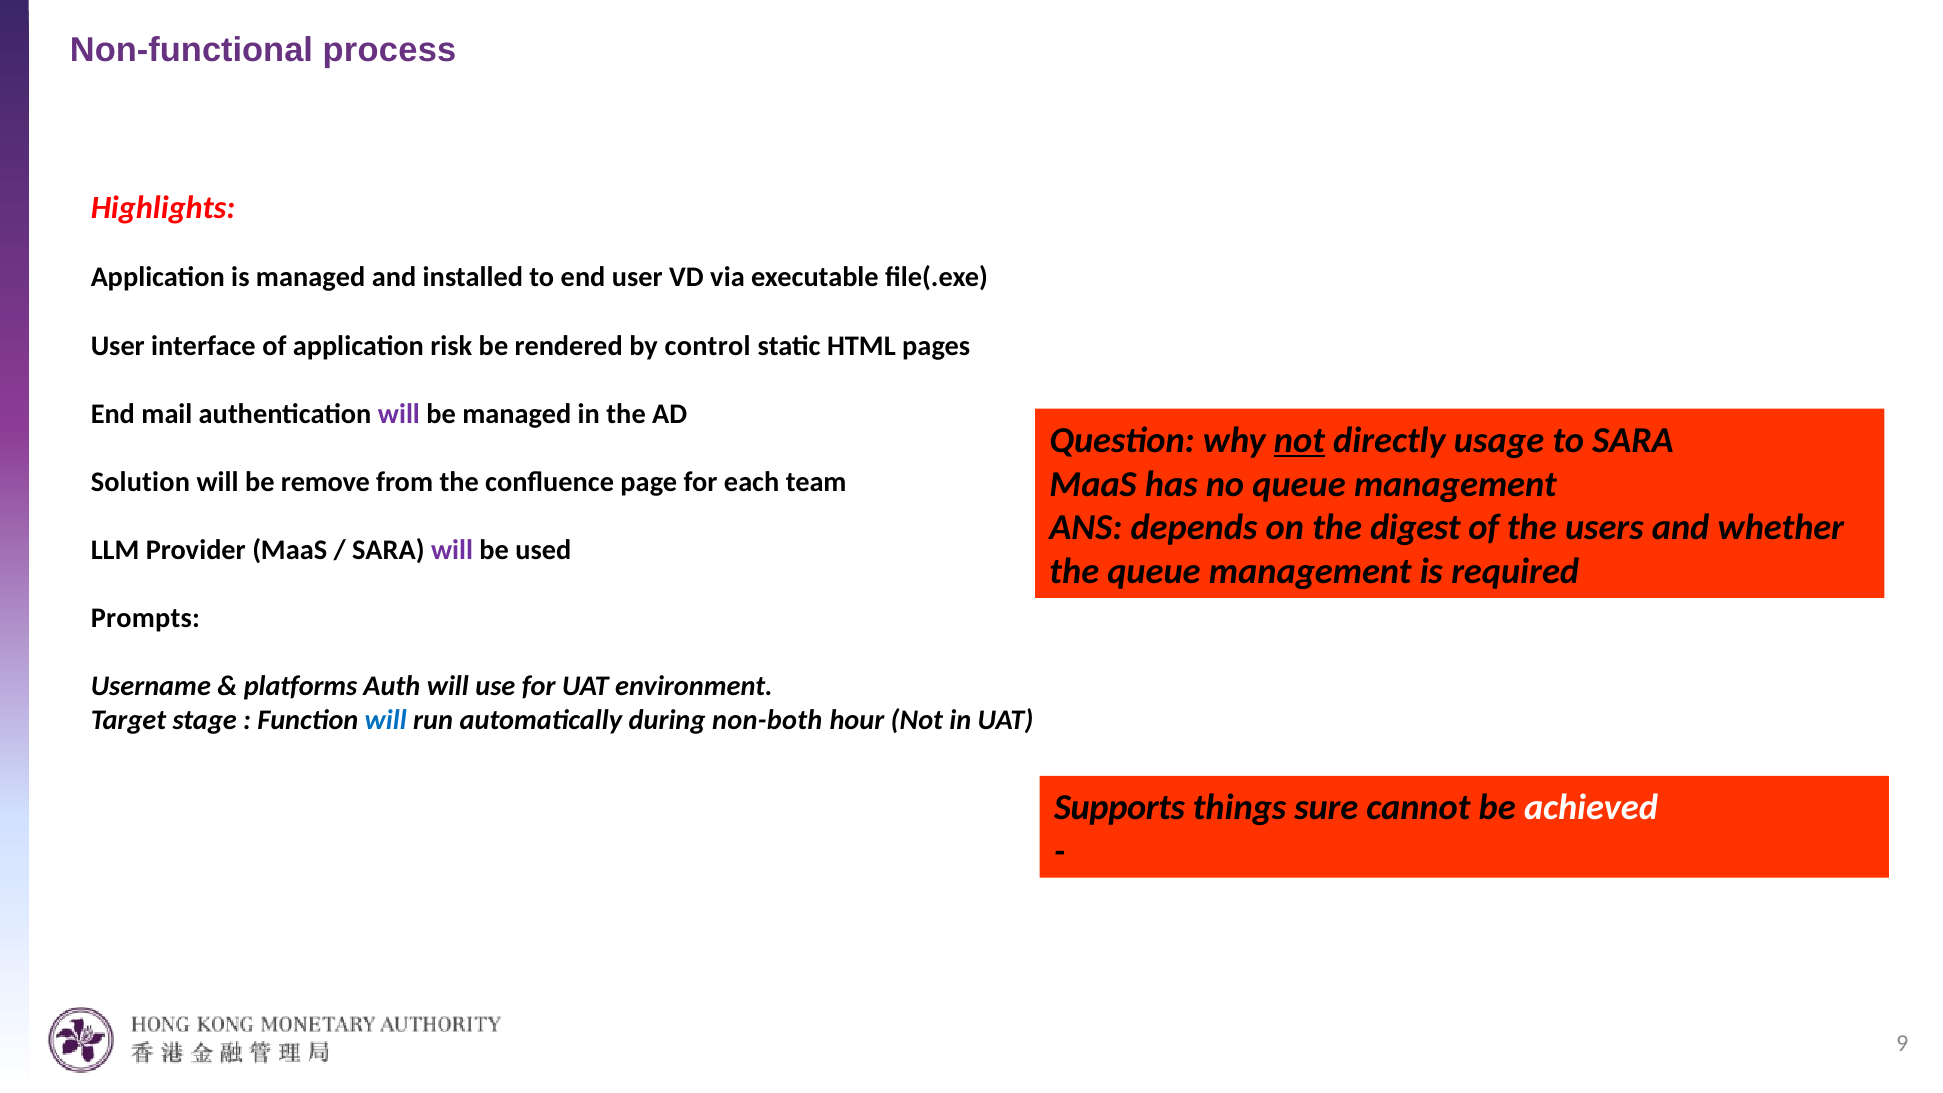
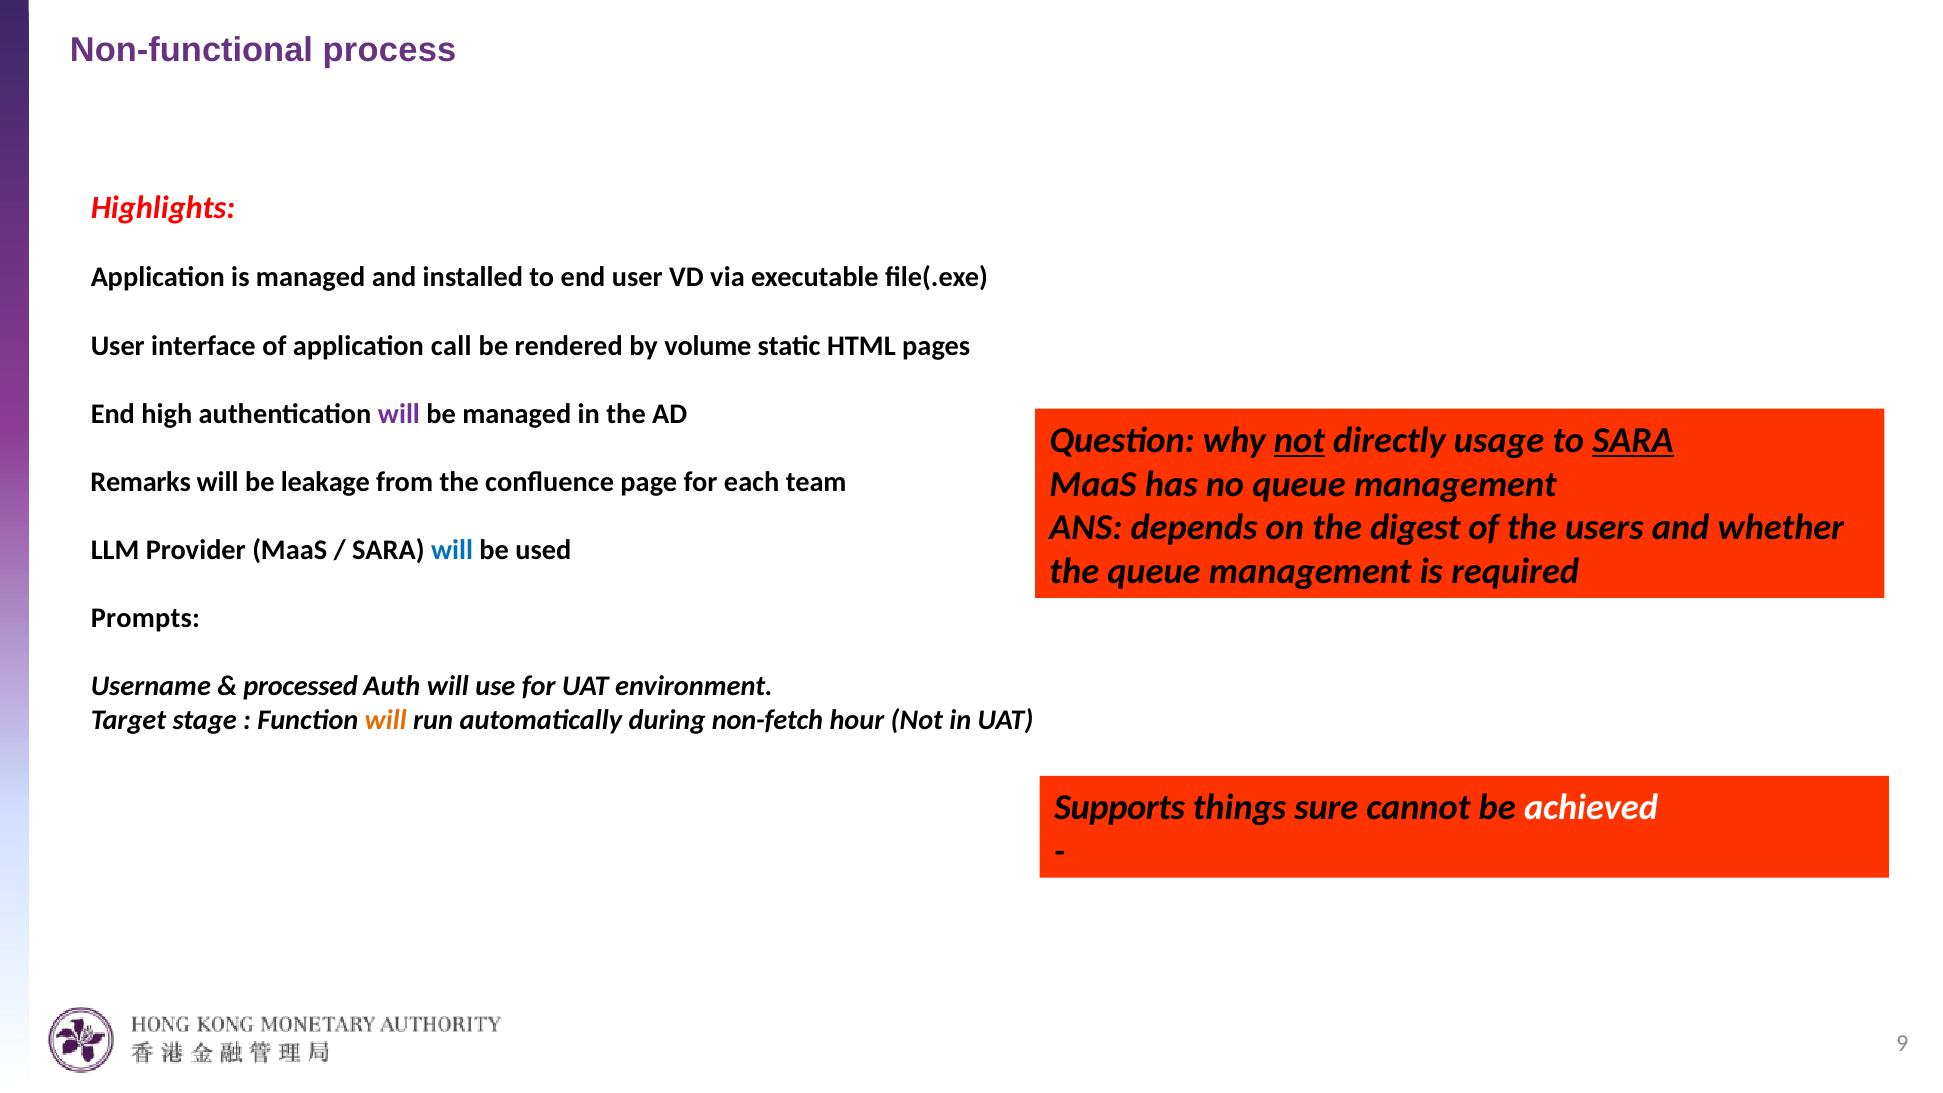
risk: risk -> call
control: control -> volume
mail: mail -> high
SARA at (1633, 440) underline: none -> present
Solution: Solution -> Remarks
remove: remove -> leakage
will at (452, 550) colour: purple -> blue
platforms: platforms -> processed
will at (386, 720) colour: blue -> orange
non-both: non-both -> non-fetch
